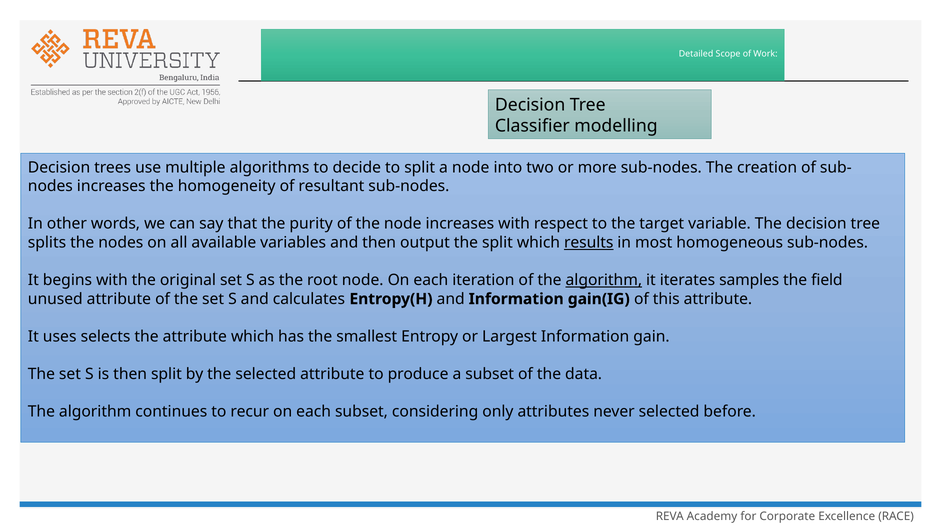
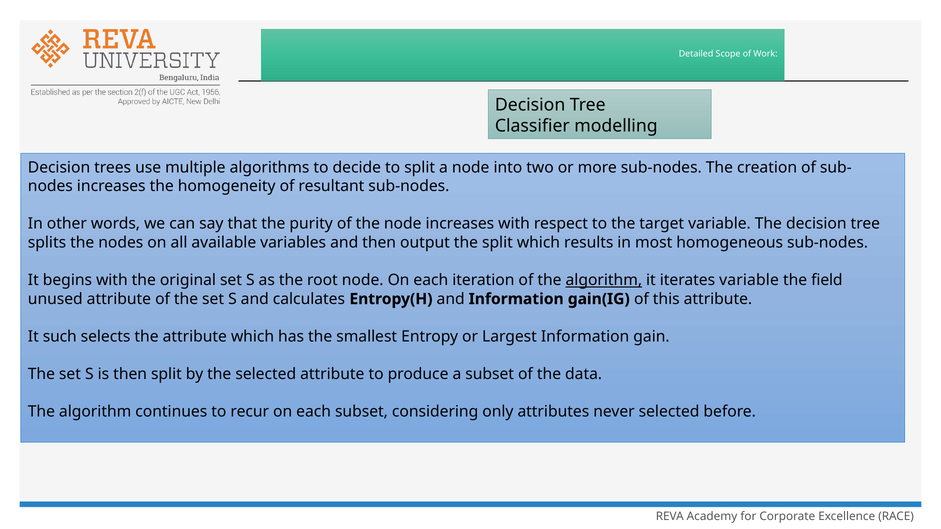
results underline: present -> none
iterates samples: samples -> variable
uses: uses -> such
